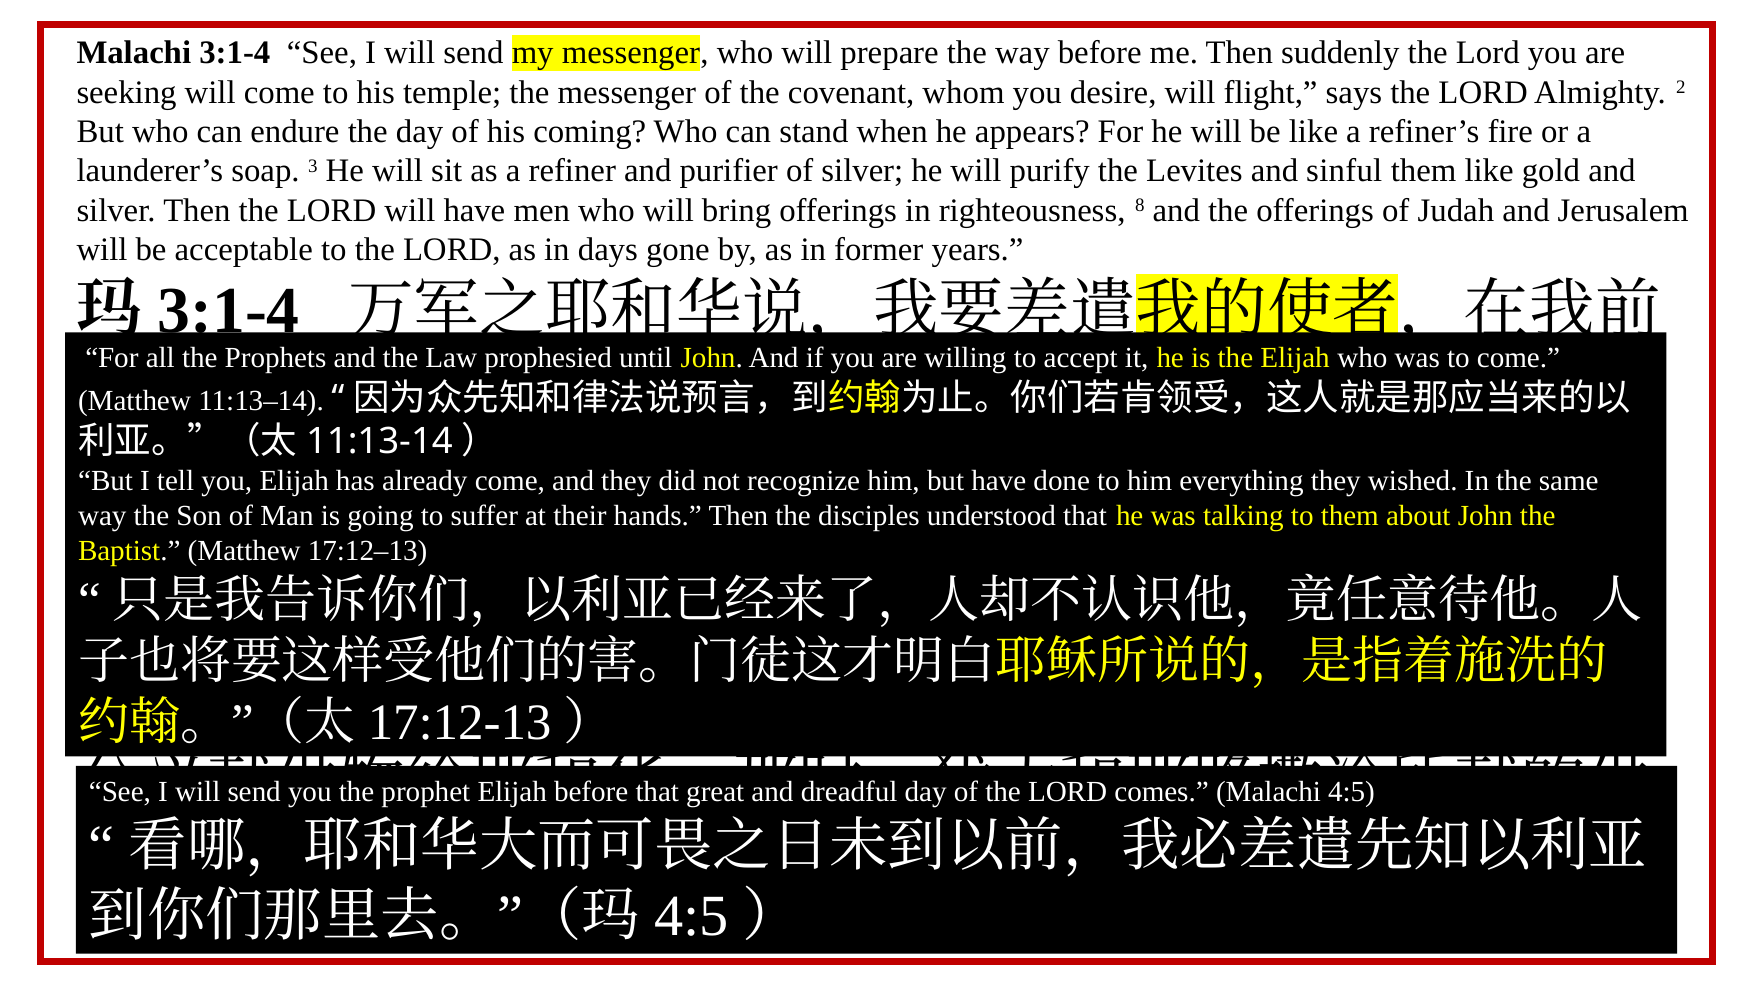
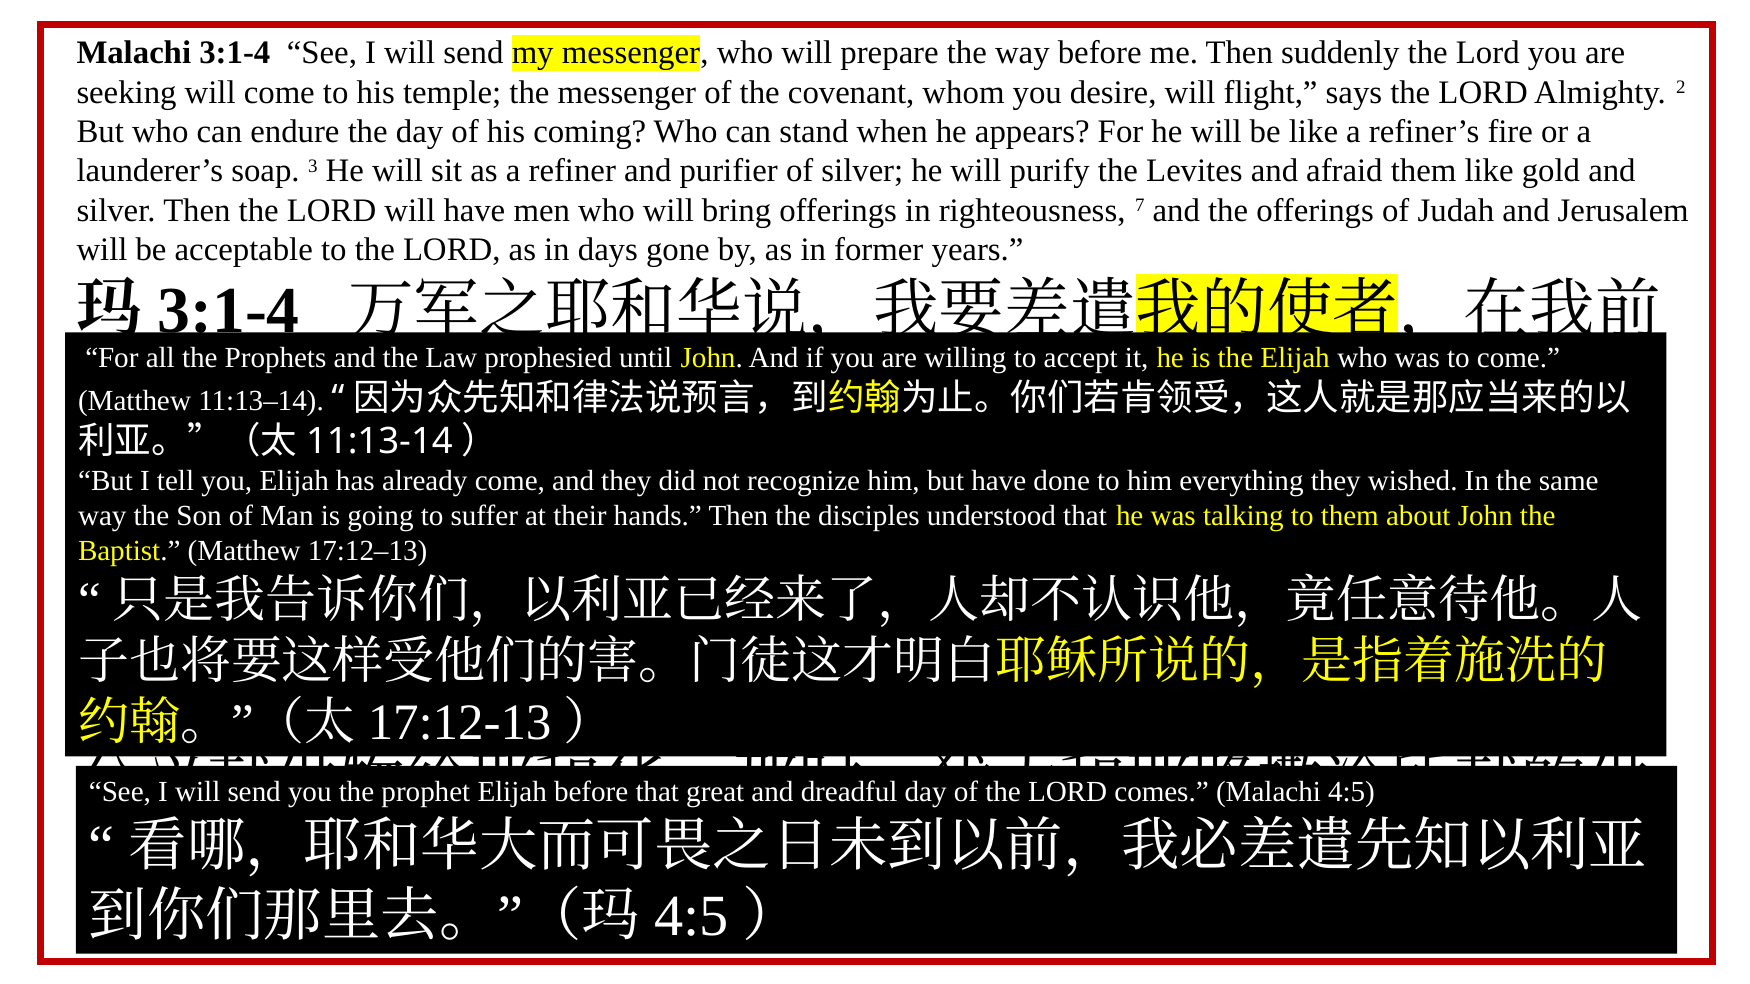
sinful: sinful -> afraid
8: 8 -> 7
